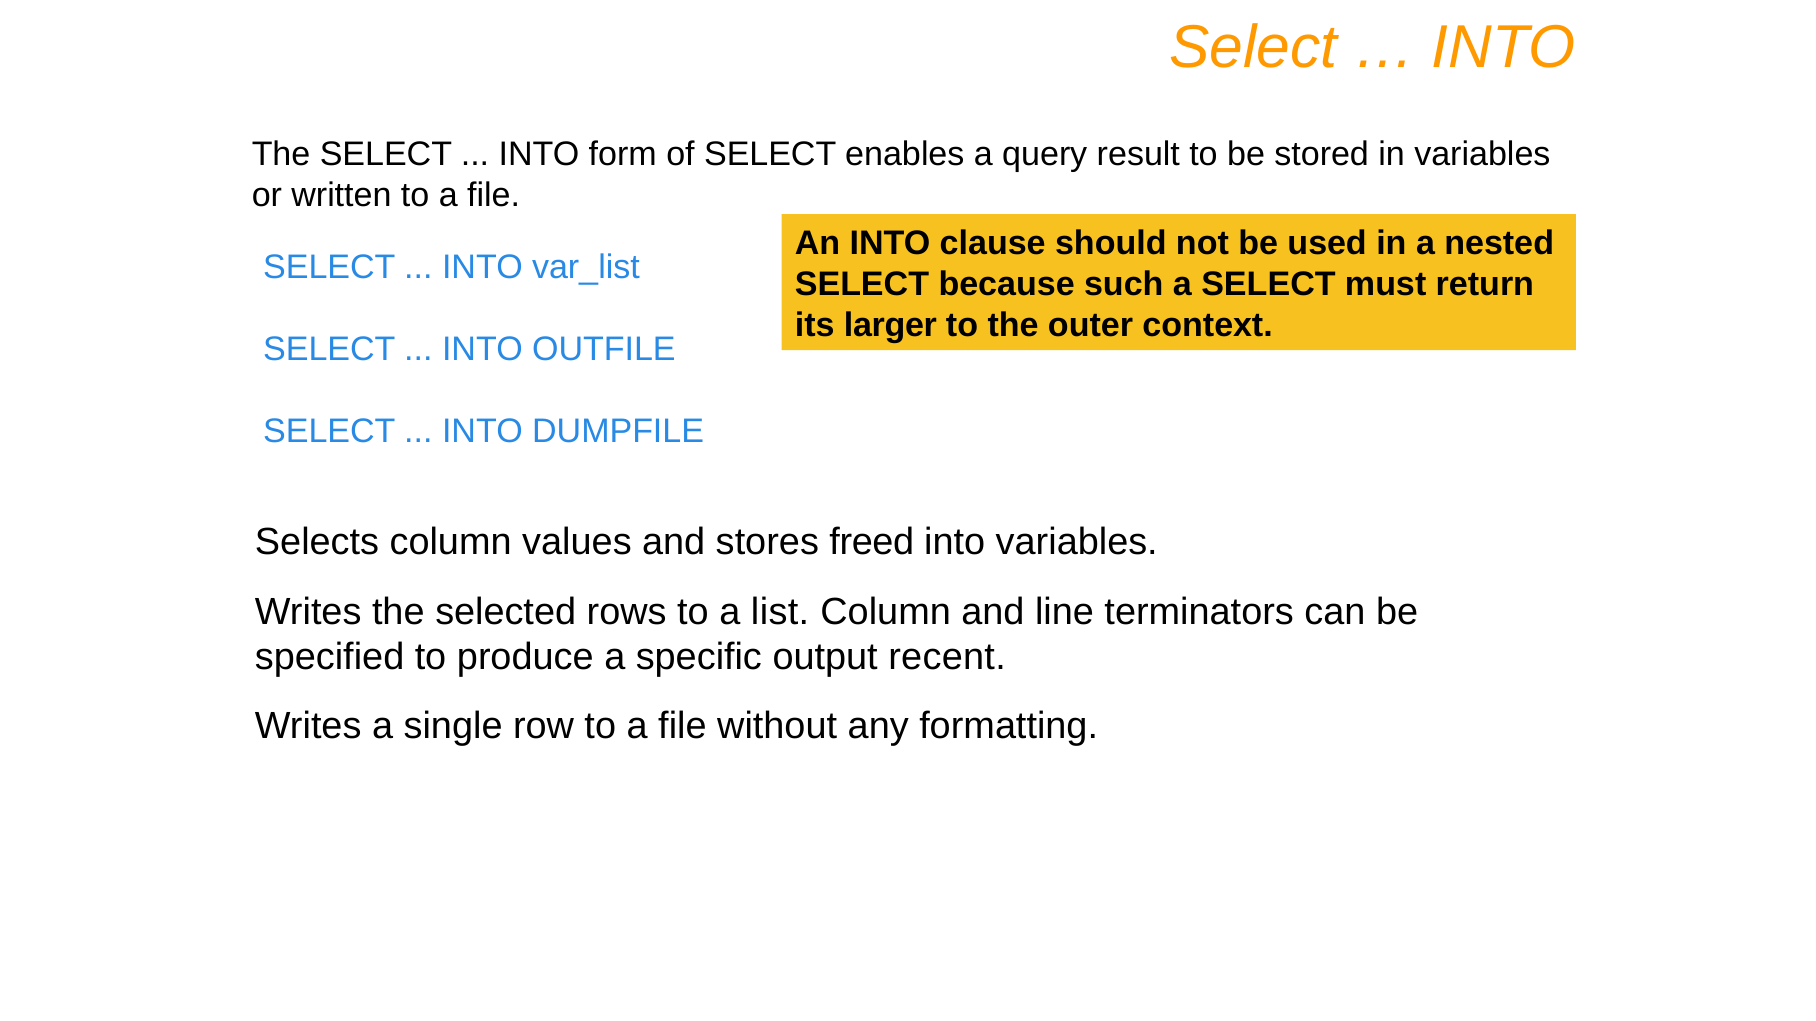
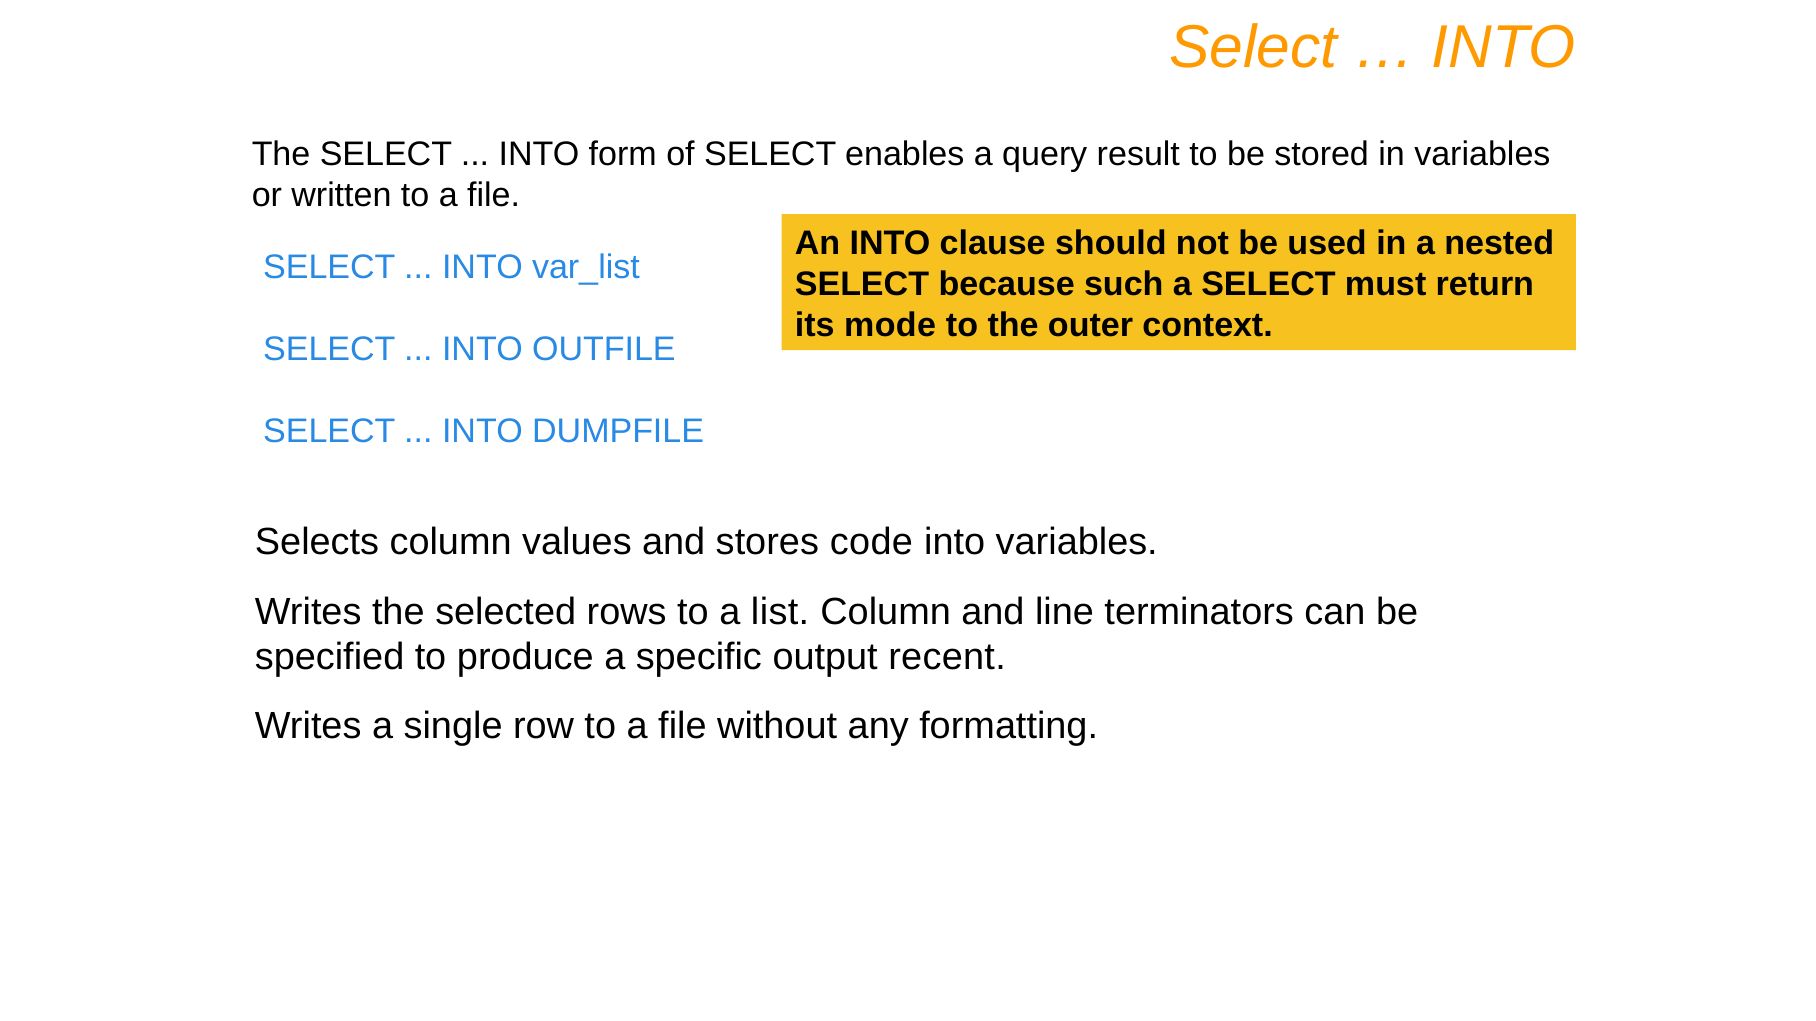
larger: larger -> mode
freed: freed -> code
